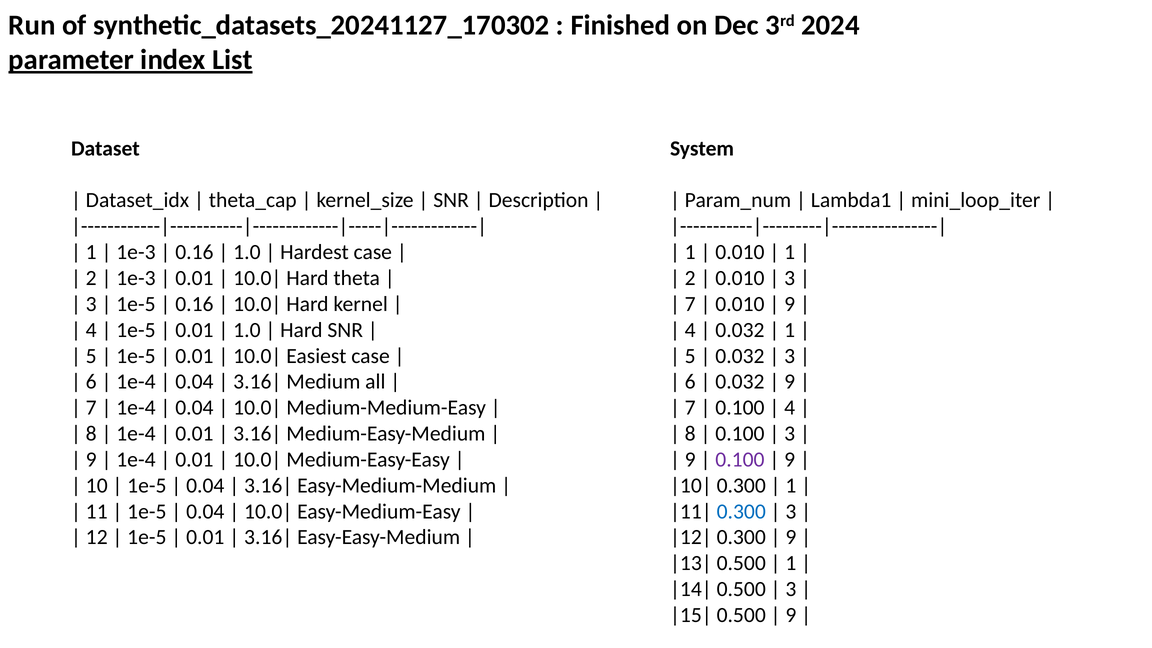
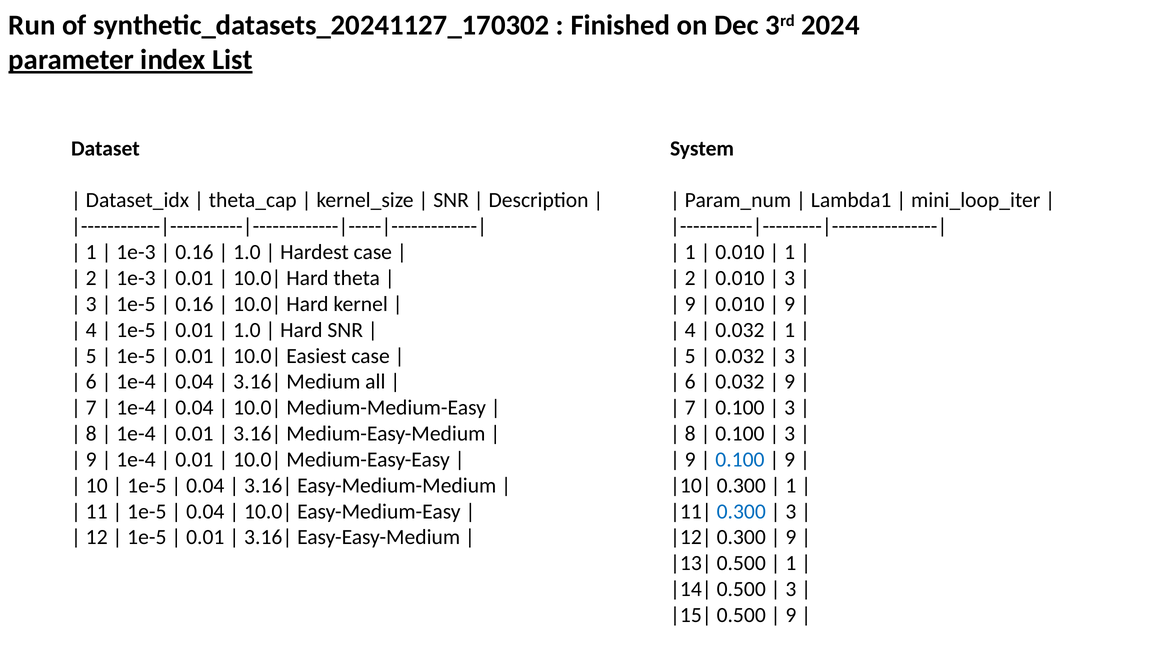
7 at (690, 304): 7 -> 9
4 at (790, 408): 4 -> 3
0.100 at (740, 460) colour: purple -> blue
